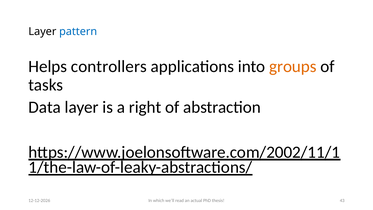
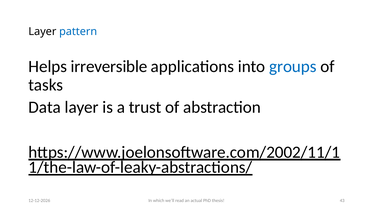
controllers: controllers -> irreversible
groups colour: orange -> blue
right: right -> trust
